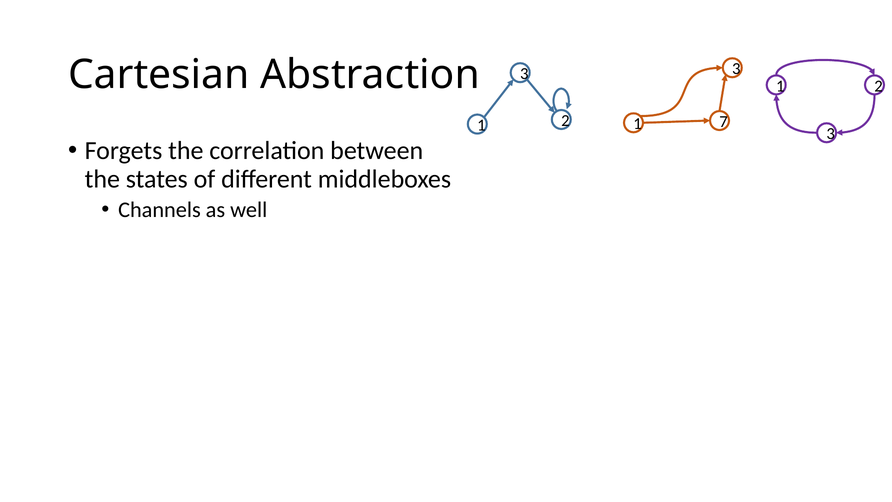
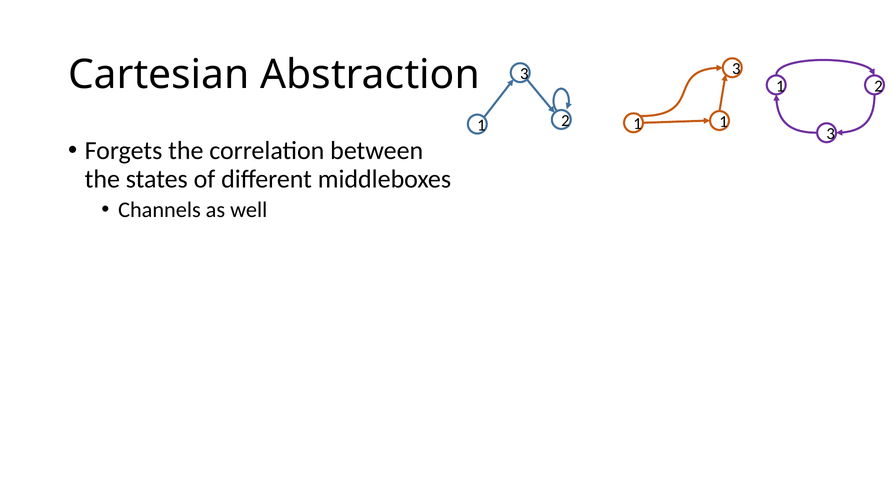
1 7: 7 -> 1
